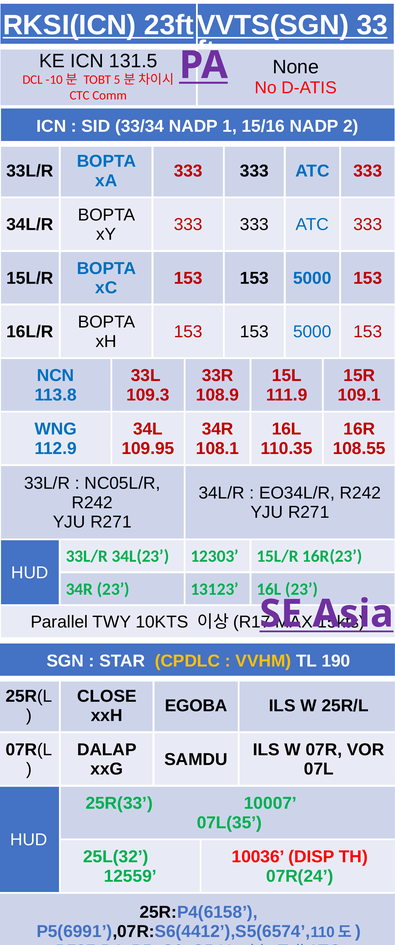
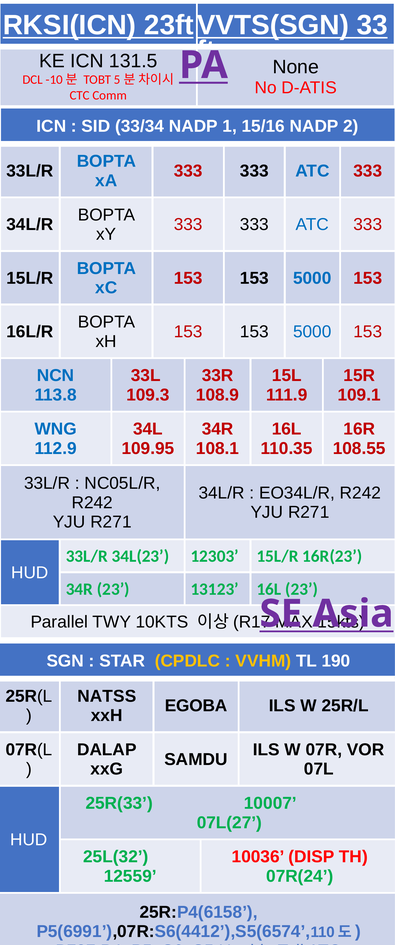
CLOSE: CLOSE -> NATSS
07L(35: 07L(35 -> 07L(27
